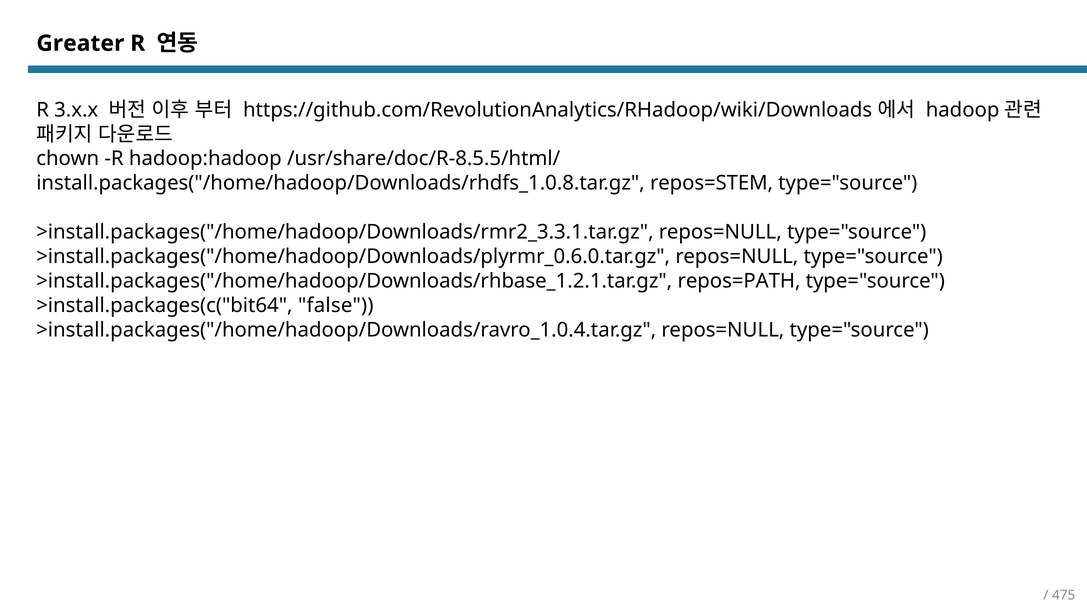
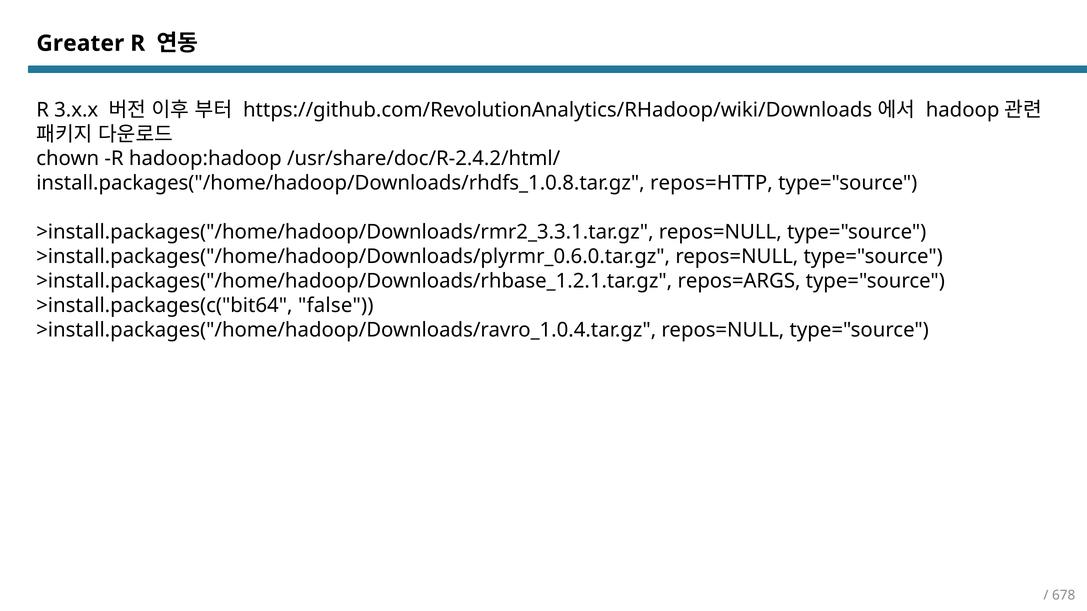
/usr/share/doc/R-8.5.5/html/: /usr/share/doc/R-8.5.5/html/ -> /usr/share/doc/R-2.4.2/html/
repos=STEM: repos=STEM -> repos=HTTP
repos=PATH: repos=PATH -> repos=ARGS
475: 475 -> 678
